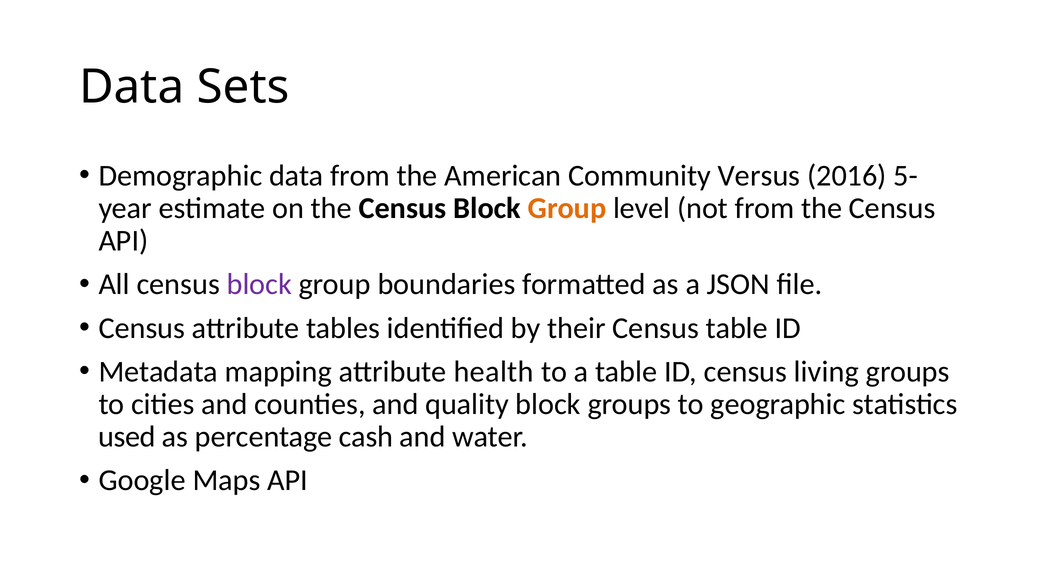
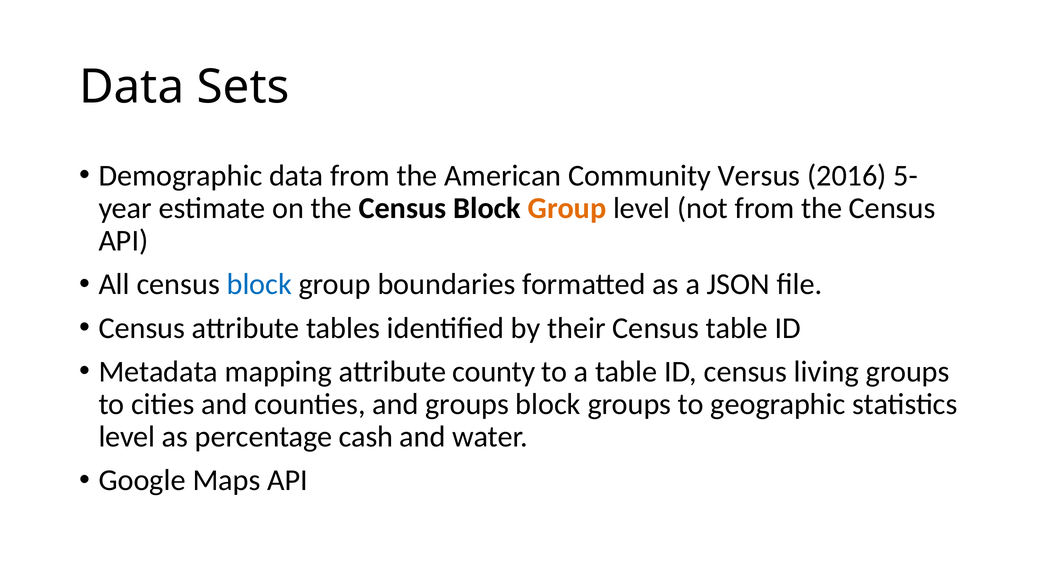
block at (259, 284) colour: purple -> blue
health: health -> county
and quality: quality -> groups
used at (127, 437): used -> level
